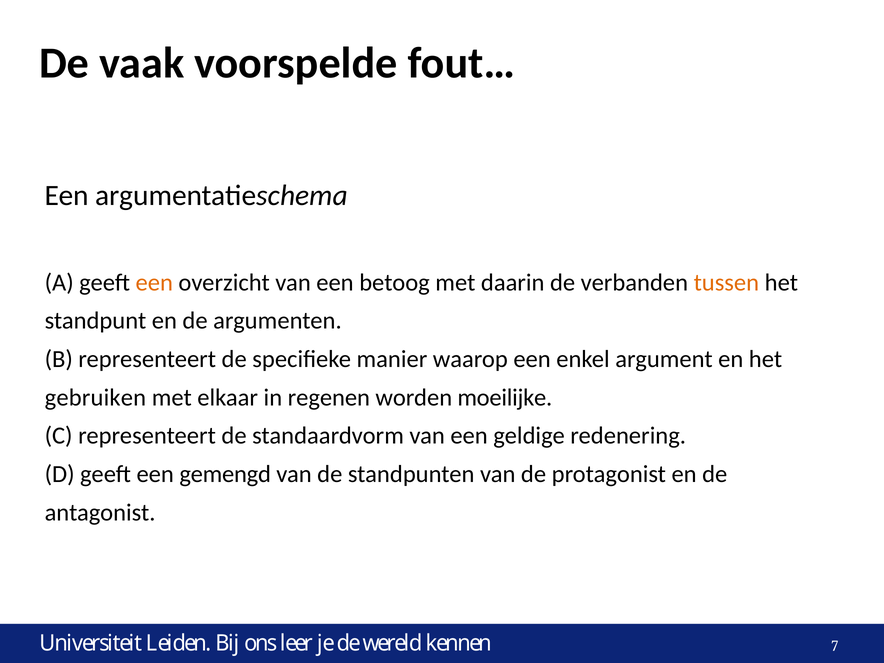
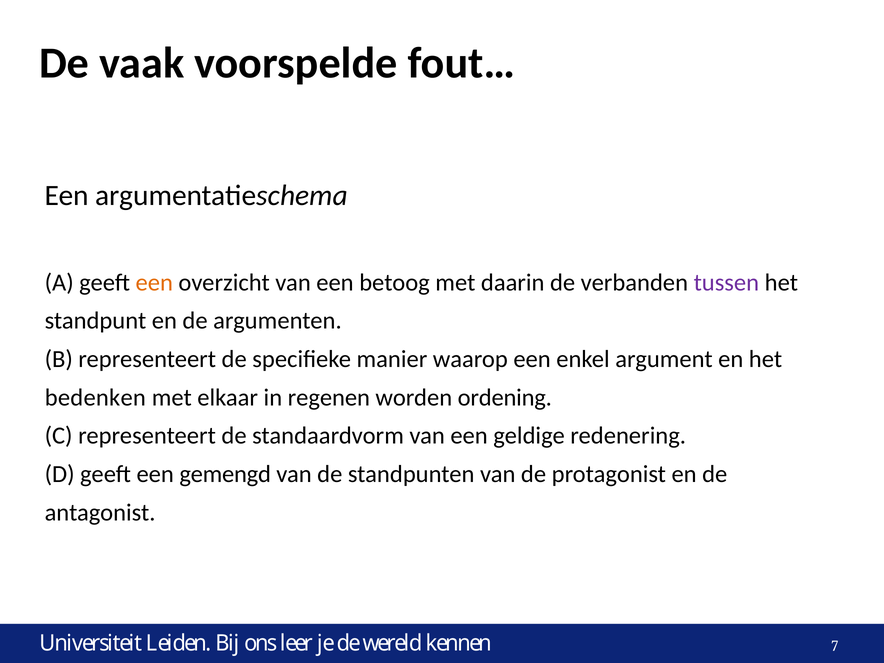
tussen colour: orange -> purple
gebruiken: gebruiken -> bedenken
moeilijke: moeilijke -> ordening
